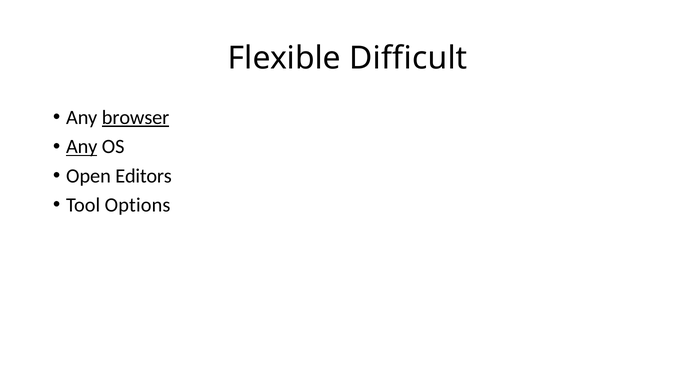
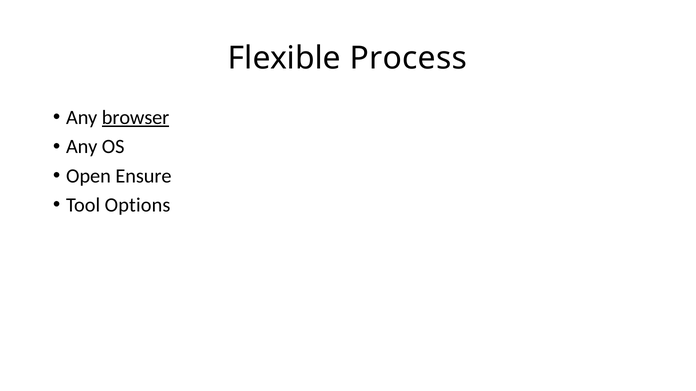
Difficult: Difficult -> Process
Any at (82, 147) underline: present -> none
Editors: Editors -> Ensure
